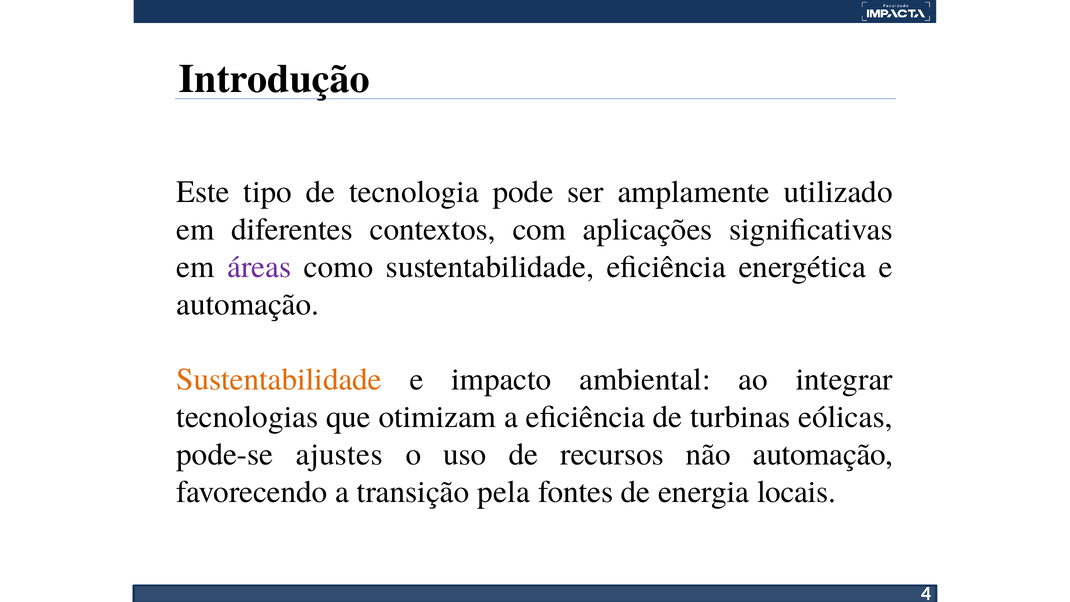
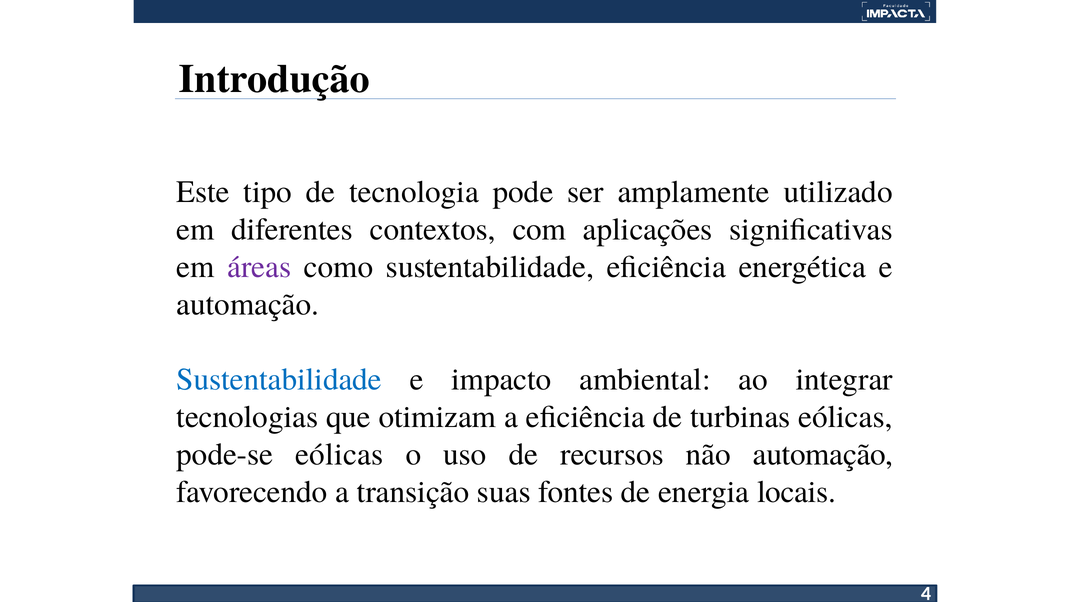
Sustentabilidade at (279, 379) colour: orange -> blue
pode-se ajustes: ajustes -> eólicas
pela: pela -> suas
